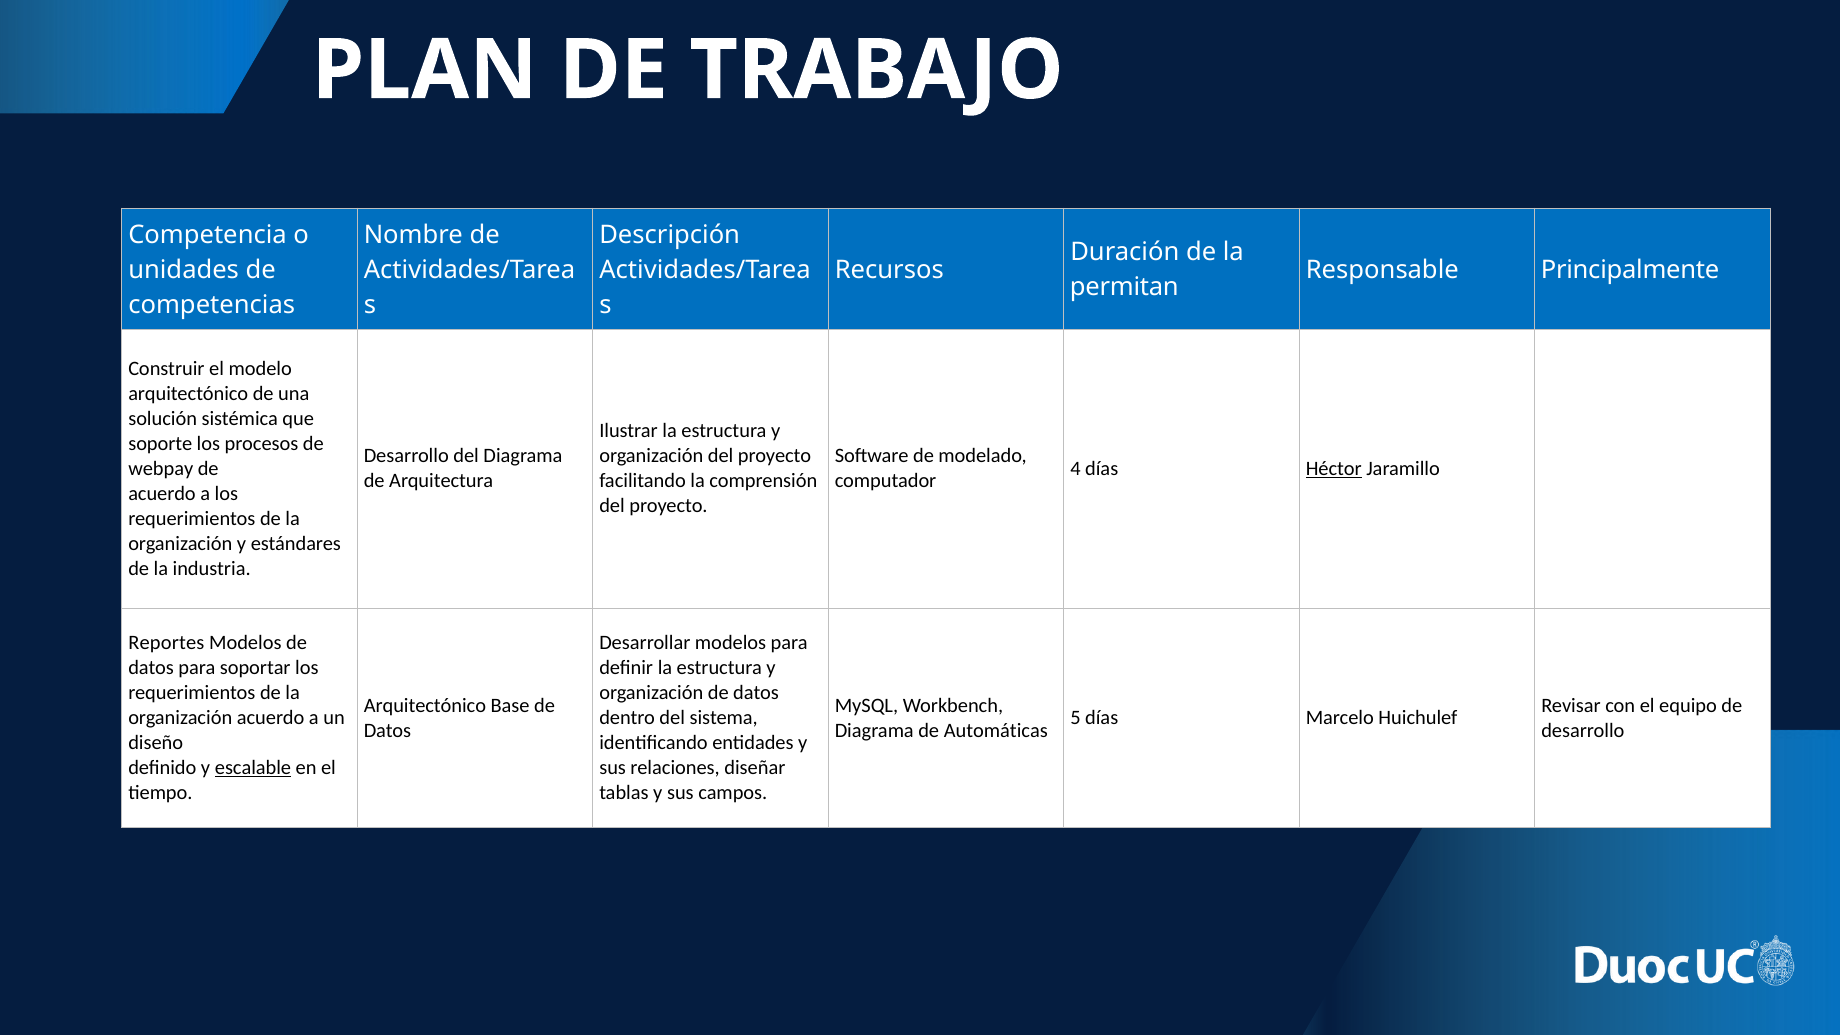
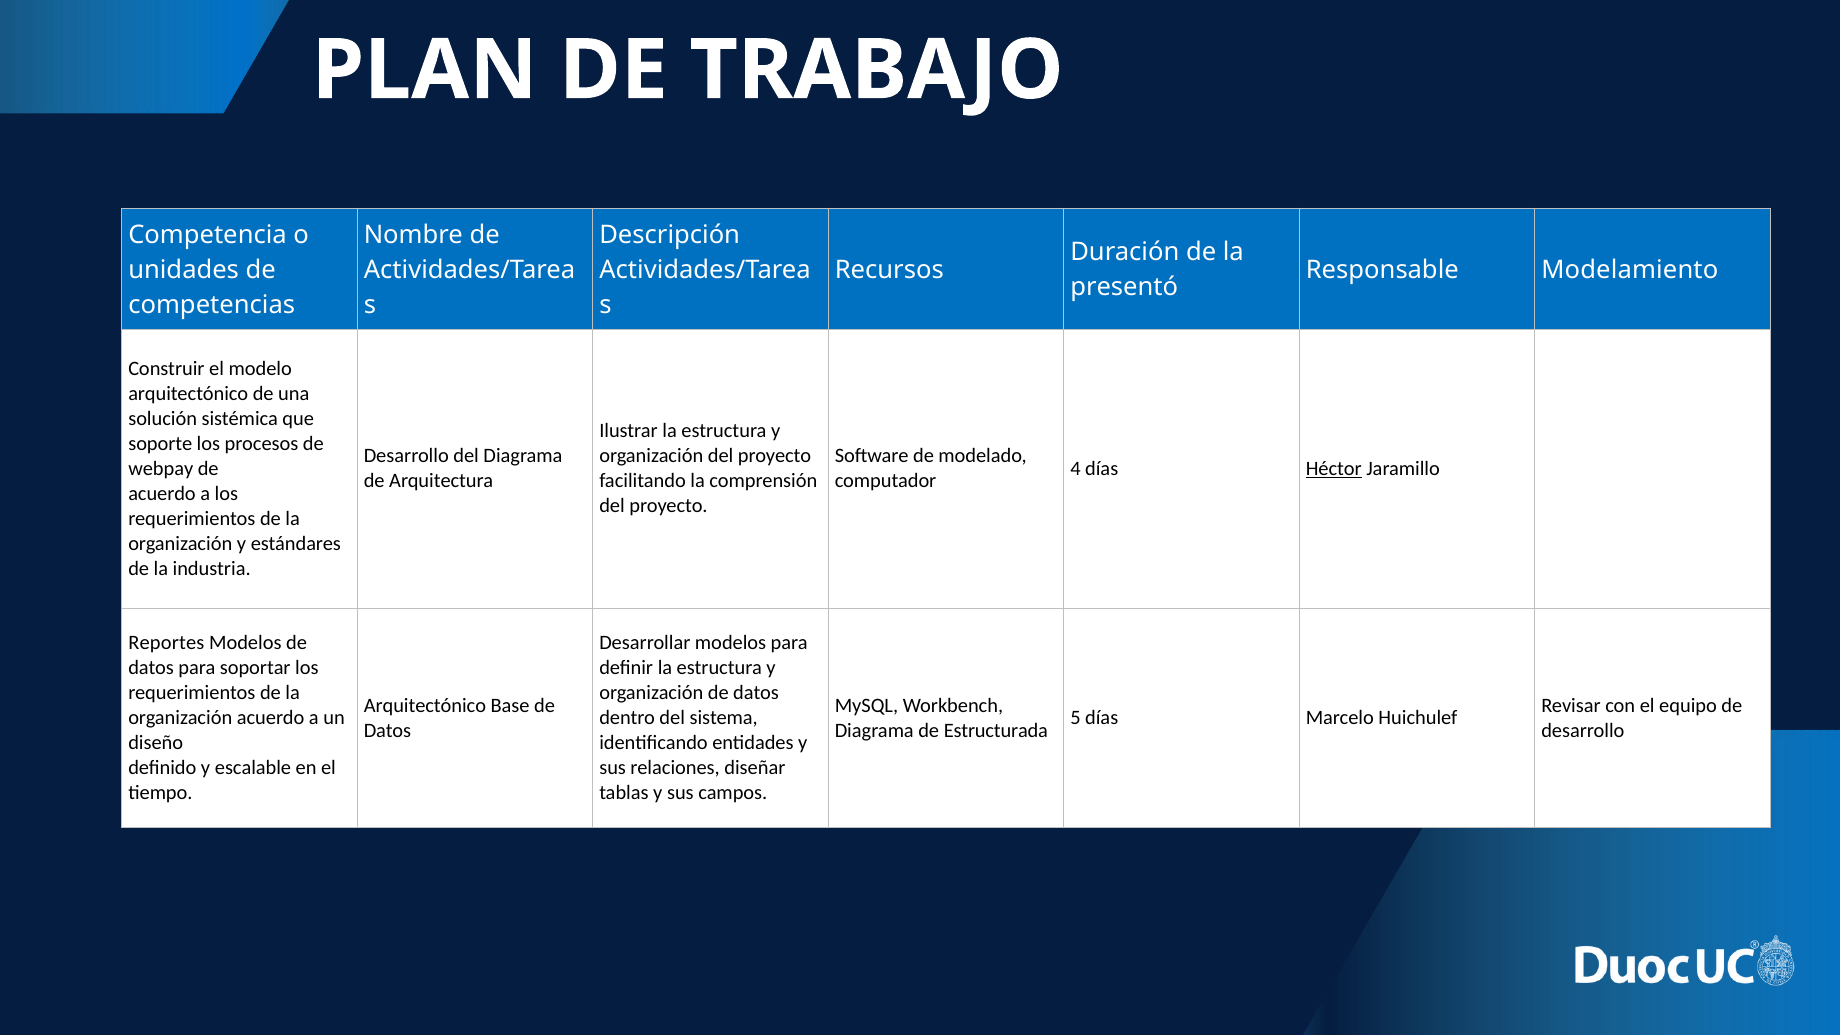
Principalmente: Principalmente -> Modelamiento
permitan: permitan -> presentó
Automáticas: Automáticas -> Estructurada
escalable underline: present -> none
